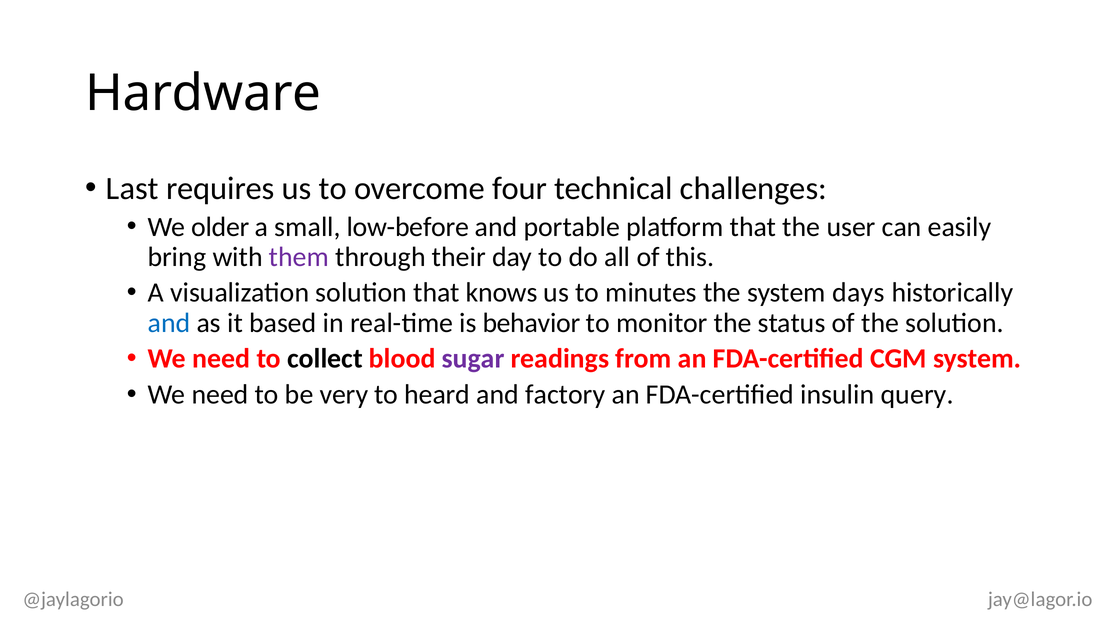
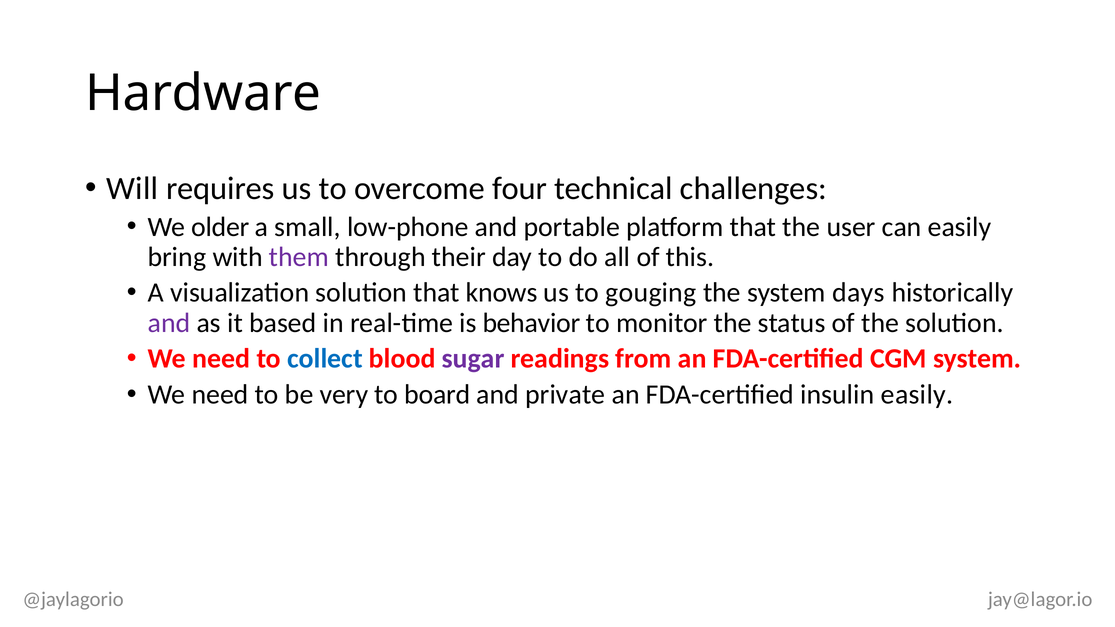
Last: Last -> Will
low-before: low-before -> low-phone
minutes: minutes -> gouging
and at (169, 323) colour: blue -> purple
collect colour: black -> blue
heard: heard -> board
factory: factory -> private
insulin query: query -> easily
